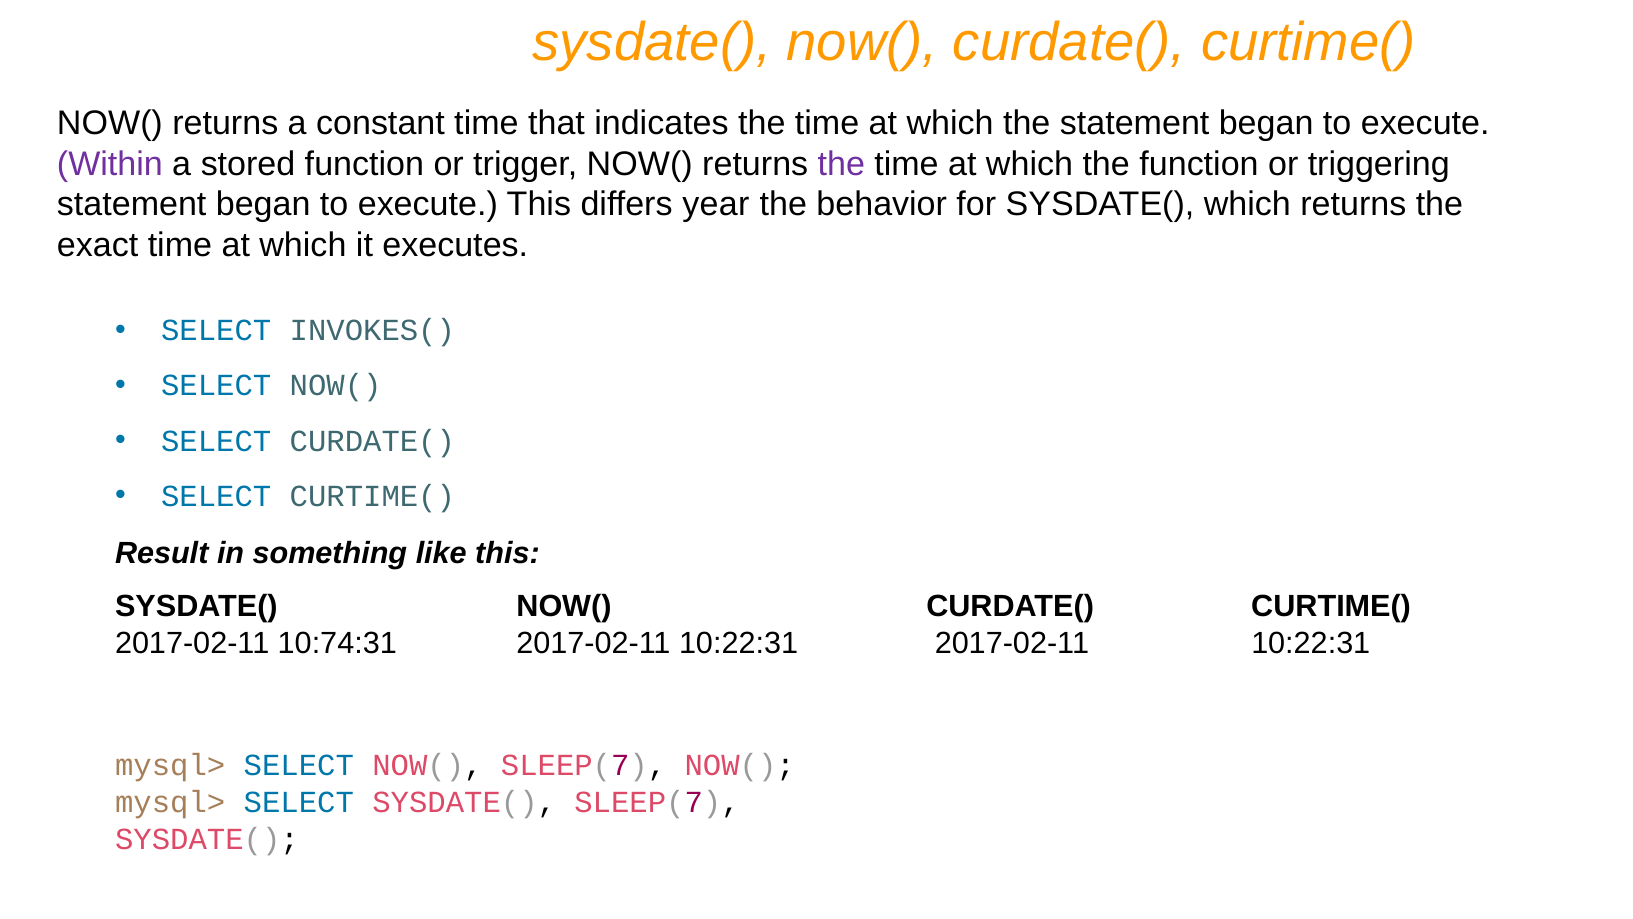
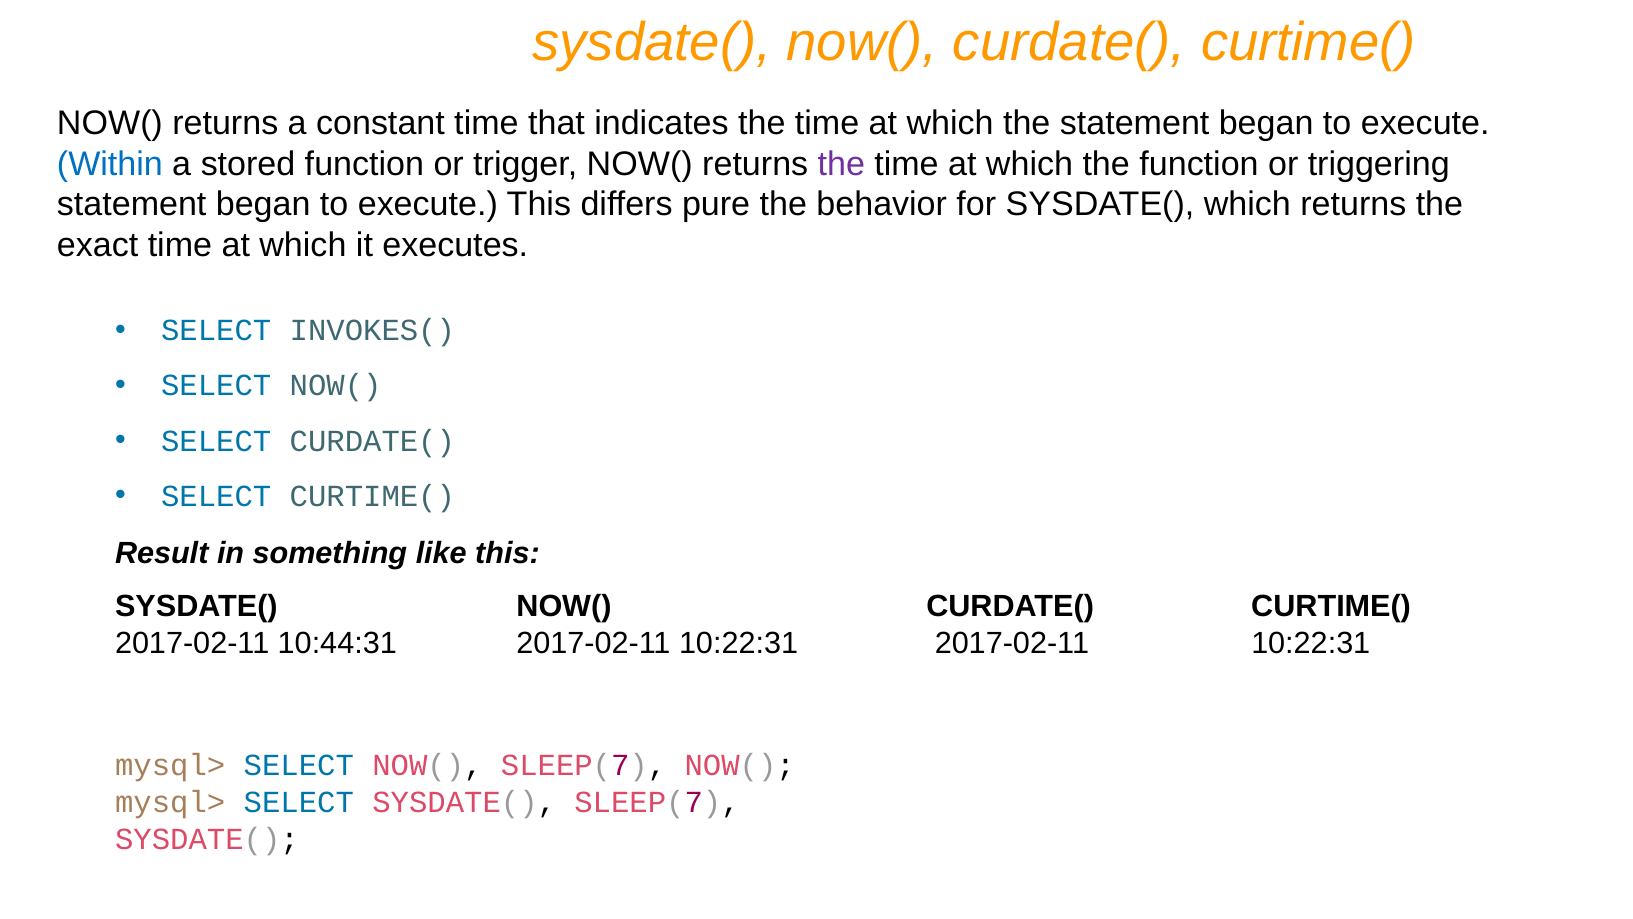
Within colour: purple -> blue
year: year -> pure
10:74:31: 10:74:31 -> 10:44:31
